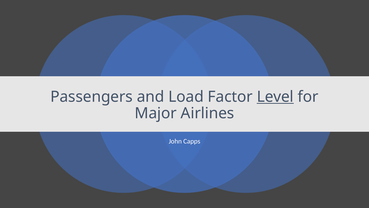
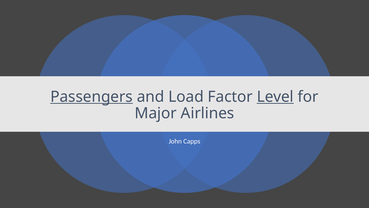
Passengers underline: none -> present
